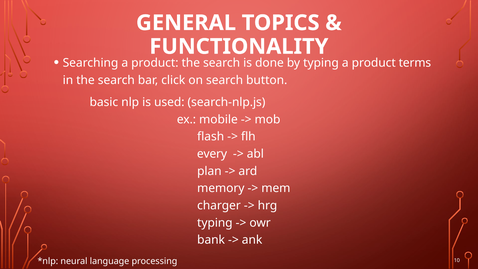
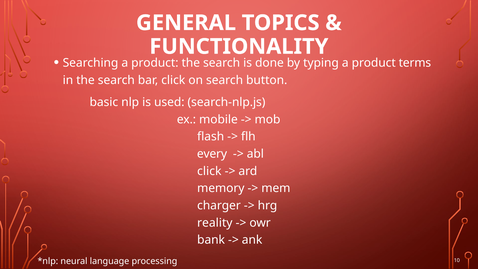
plan at (209, 171): plan -> click
typing at (215, 223): typing -> reality
